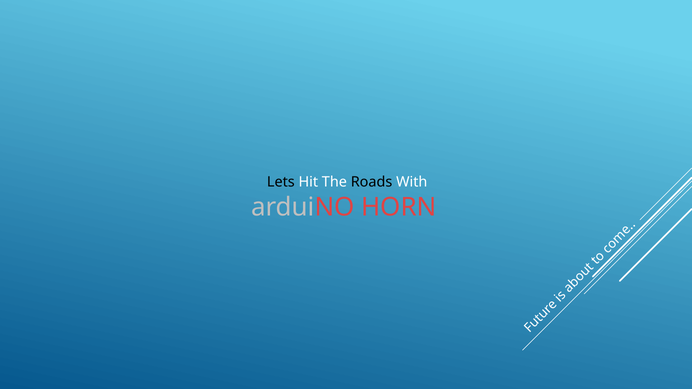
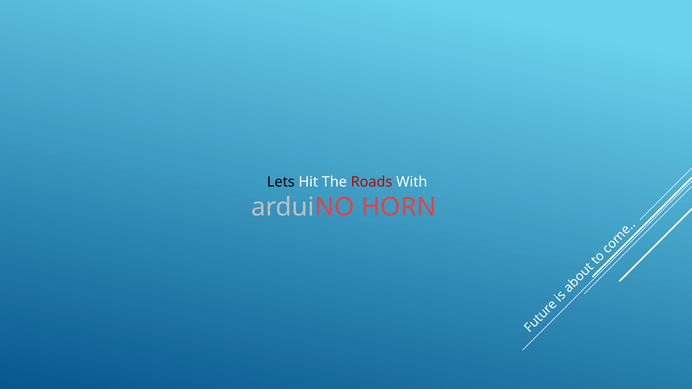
Roads colour: black -> red
